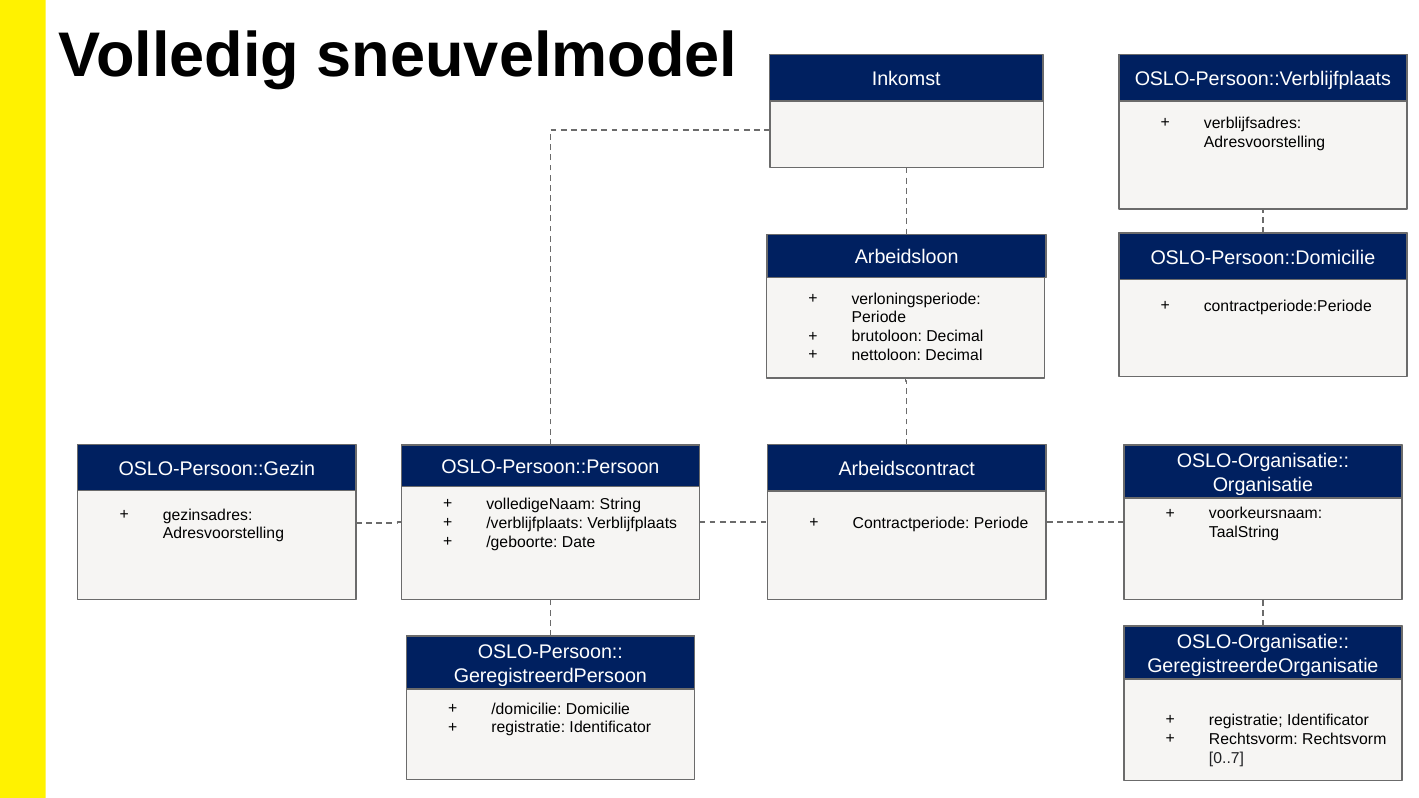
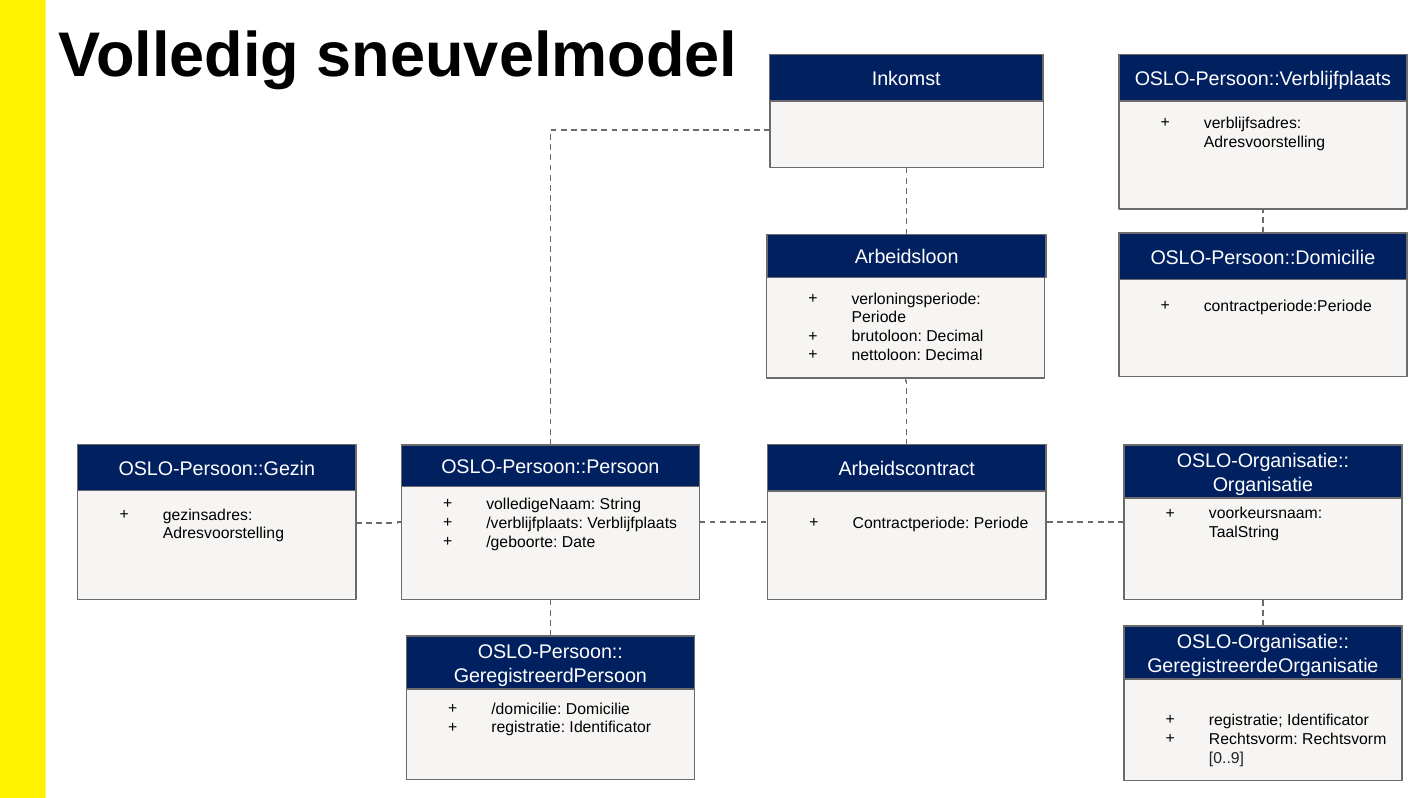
0..7: 0..7 -> 0..9
